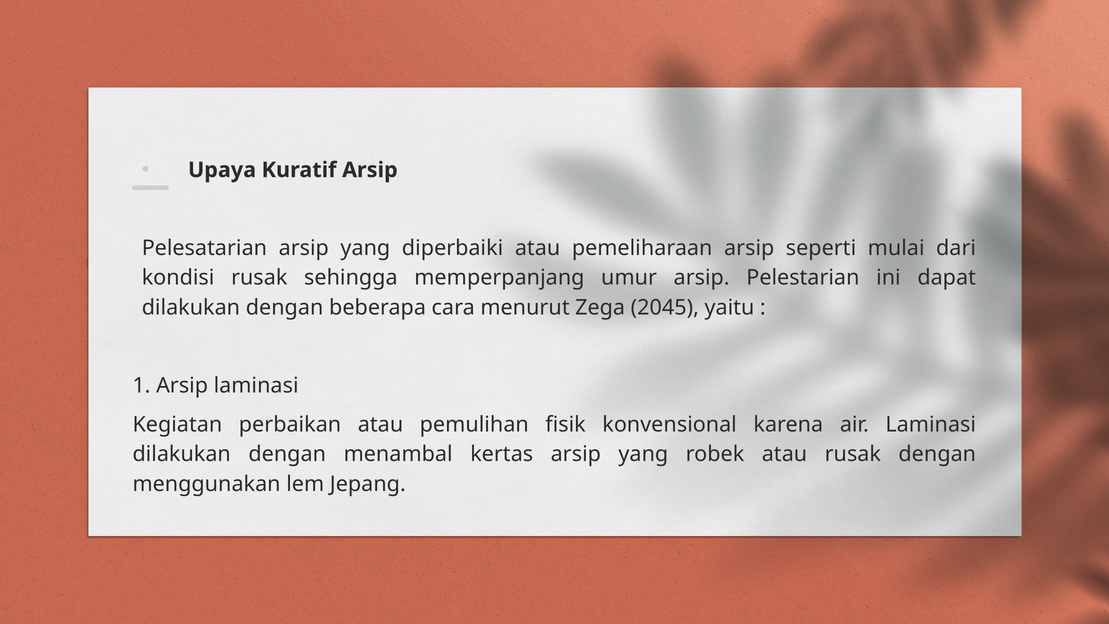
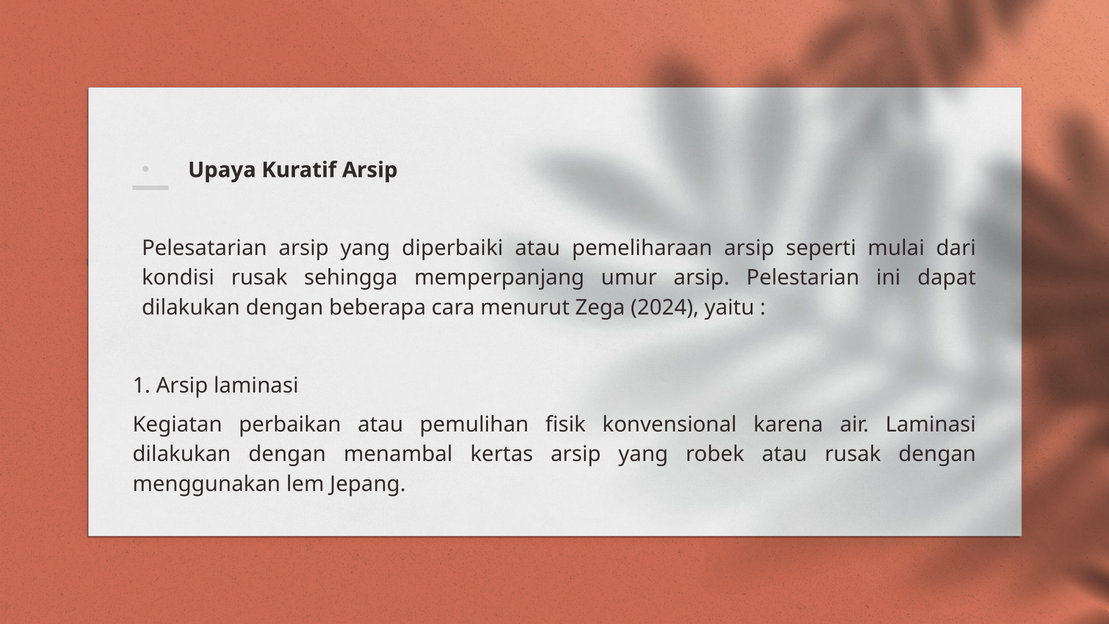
2045: 2045 -> 2024
